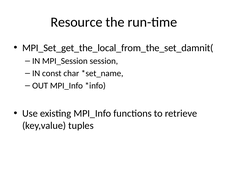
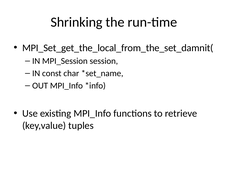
Resource: Resource -> Shrinking
